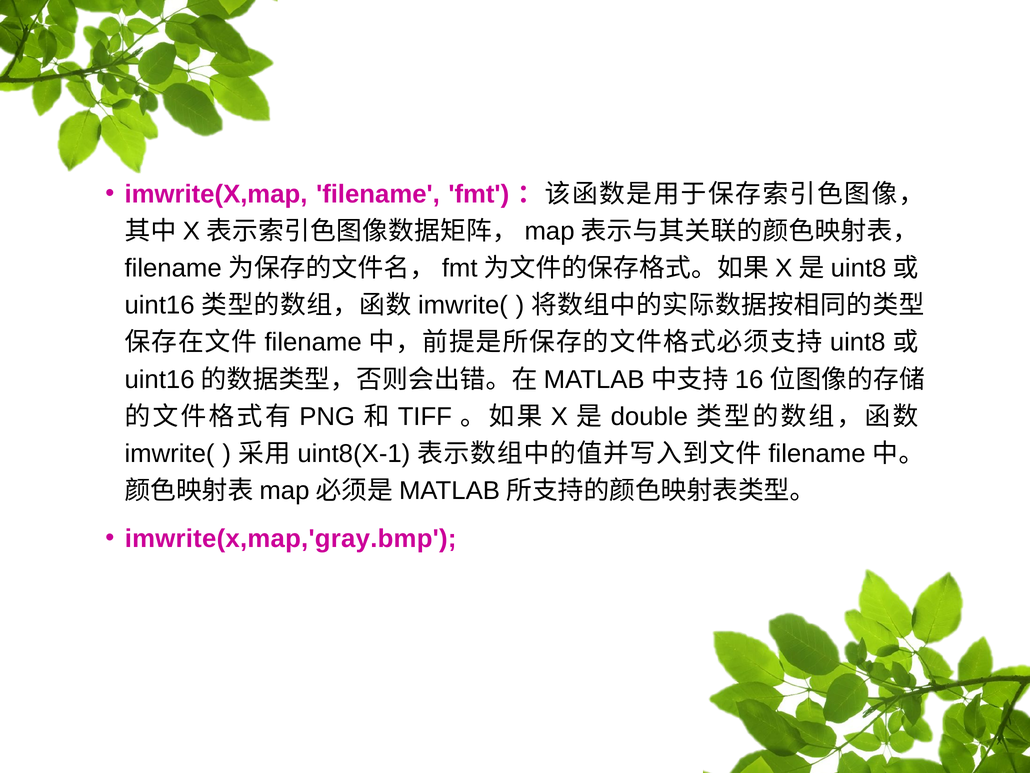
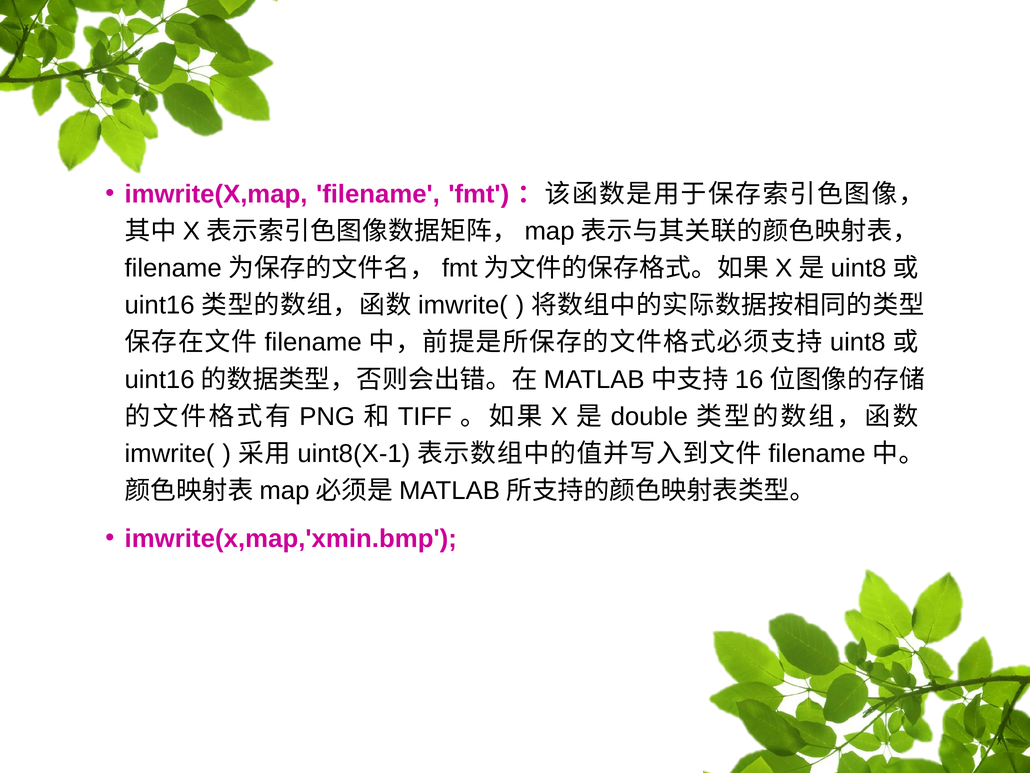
imwrite(x,map,'gray.bmp: imwrite(x,map,'gray.bmp -> imwrite(x,map,'xmin.bmp
